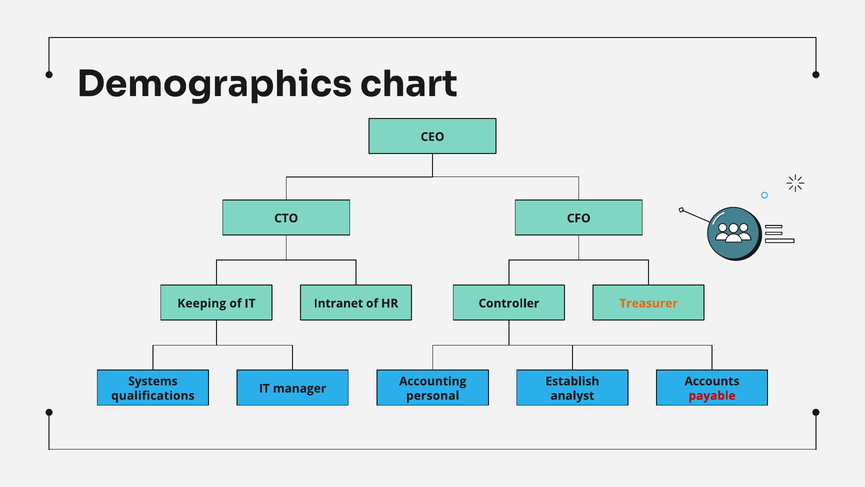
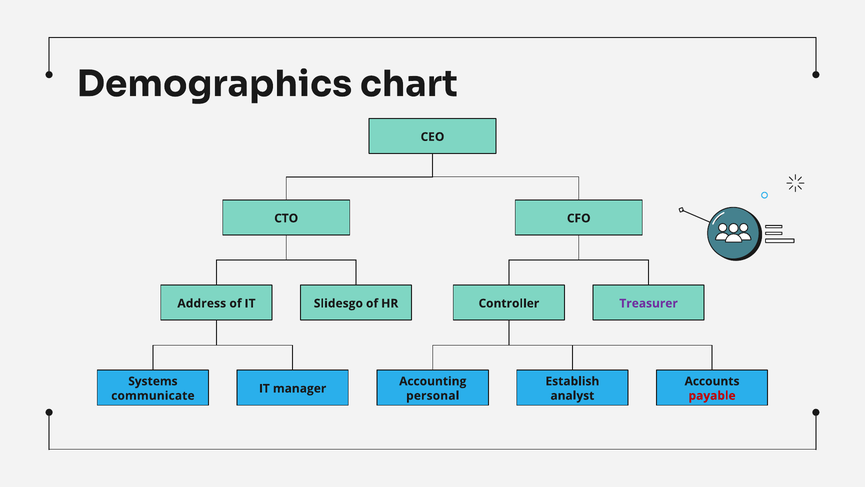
Keeping: Keeping -> Address
Intranet: Intranet -> Slidesgo
Treasurer colour: orange -> purple
qualifications: qualifications -> communicate
